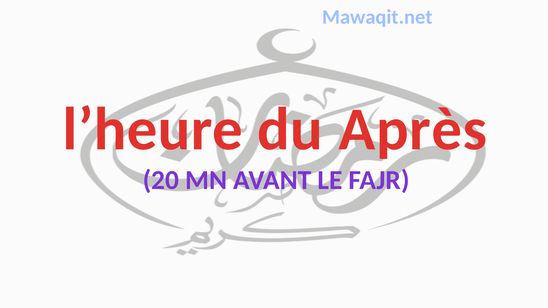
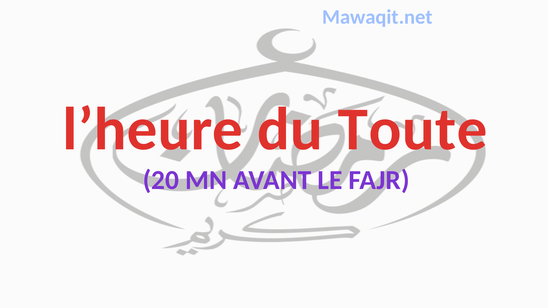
Après: Après -> Toute
